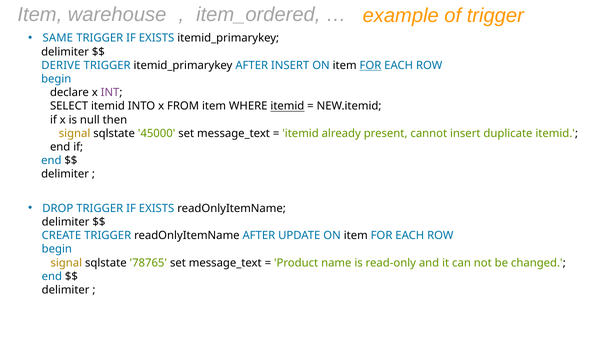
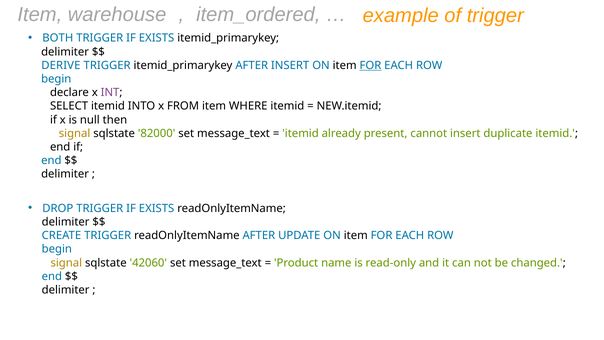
SAME: SAME -> BOTH
itemid at (287, 106) underline: present -> none
45000: 45000 -> 82000
78765: 78765 -> 42060
